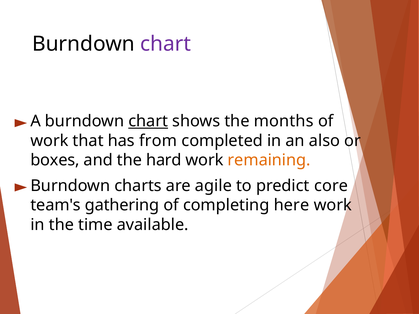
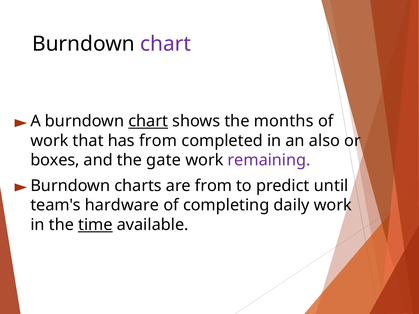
hard: hard -> gate
remaining colour: orange -> purple
are agile: agile -> from
core: core -> until
gathering: gathering -> hardware
here: here -> daily
time underline: none -> present
